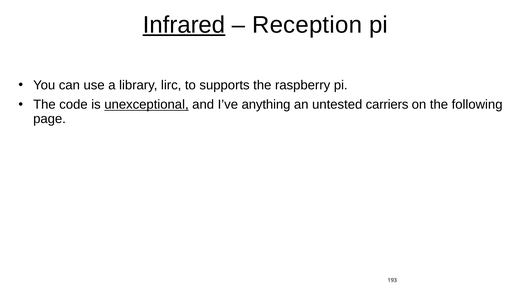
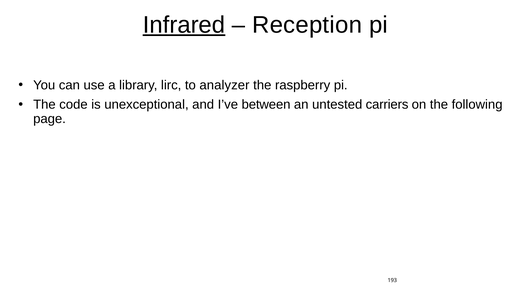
supports: supports -> analyzer
unexceptional underline: present -> none
anything: anything -> between
